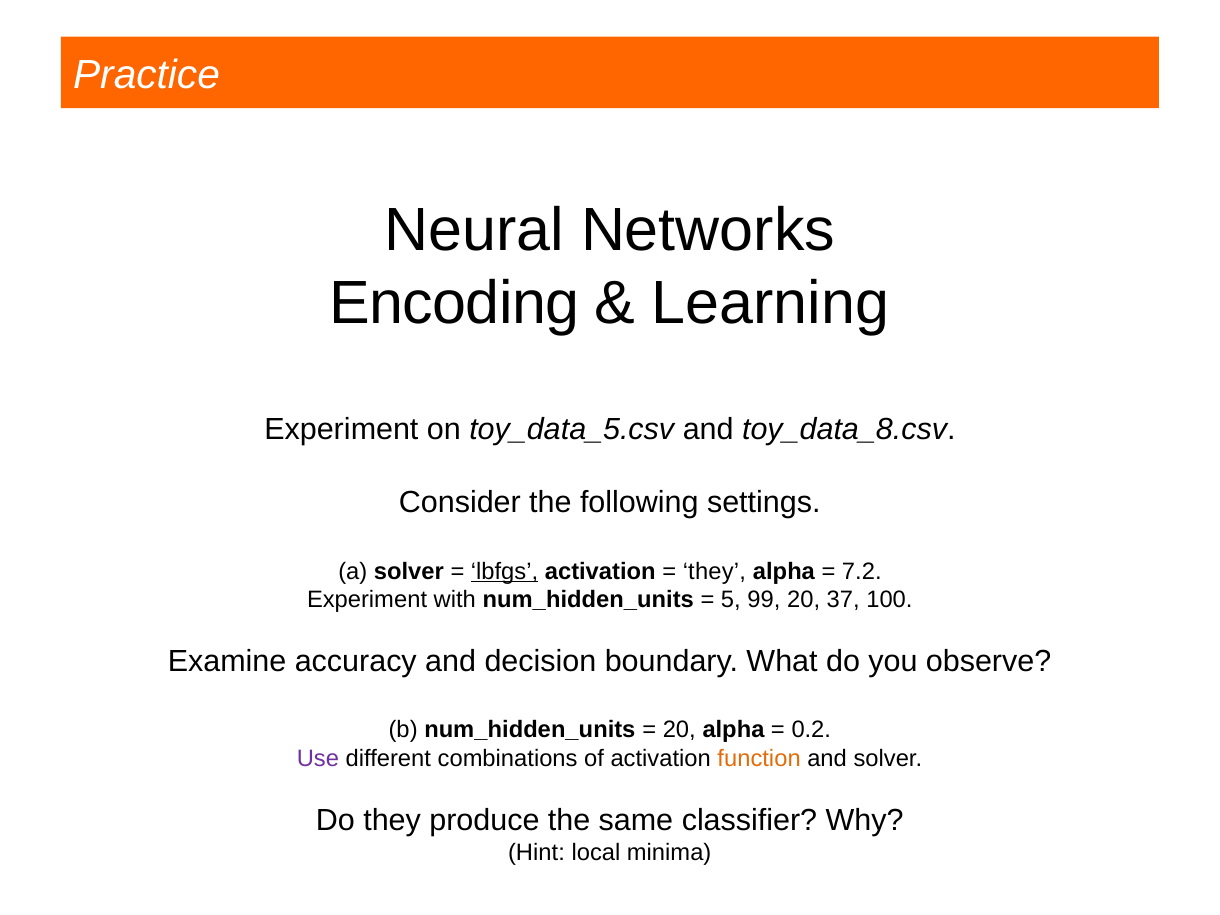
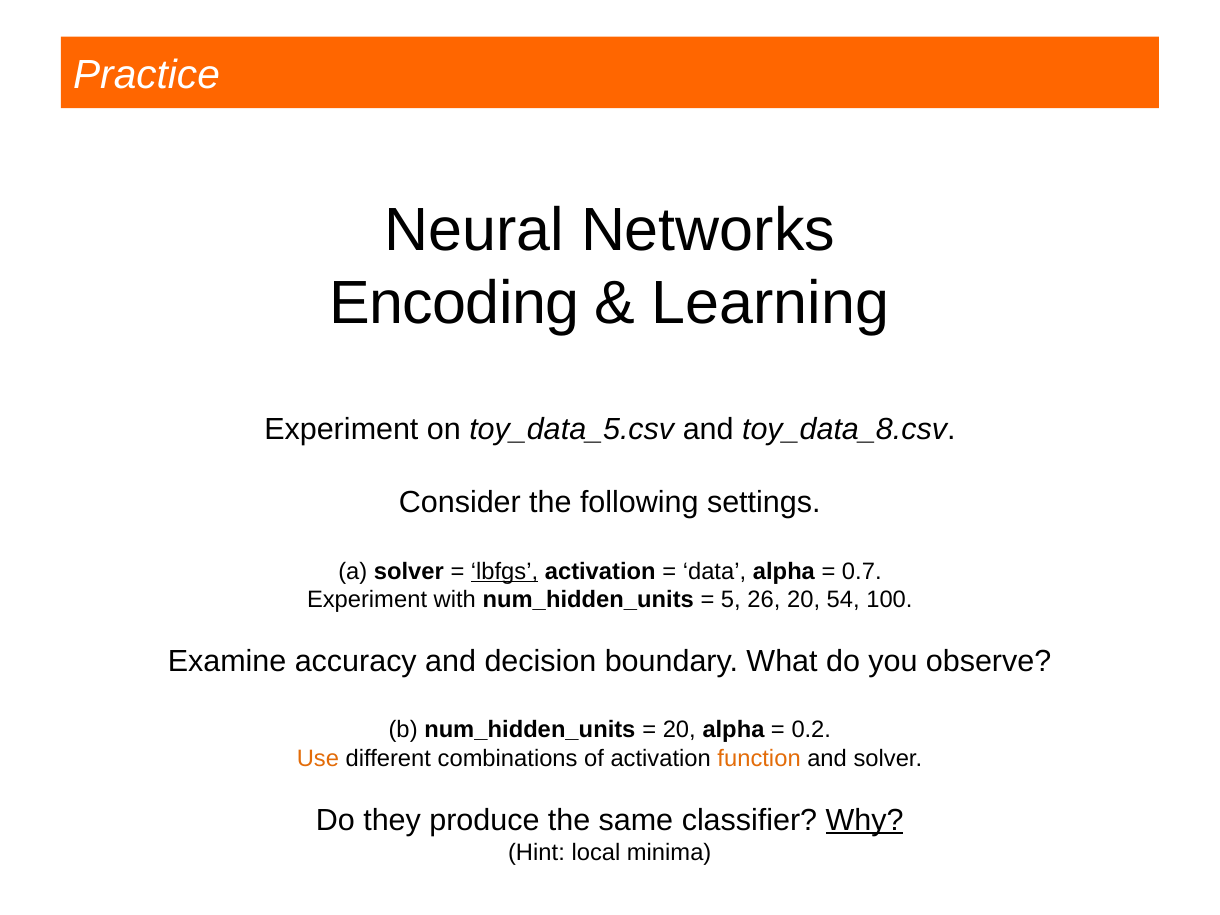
they at (714, 571): they -> data
7.2: 7.2 -> 0.7
99: 99 -> 26
37: 37 -> 54
Use colour: purple -> orange
Why underline: none -> present
